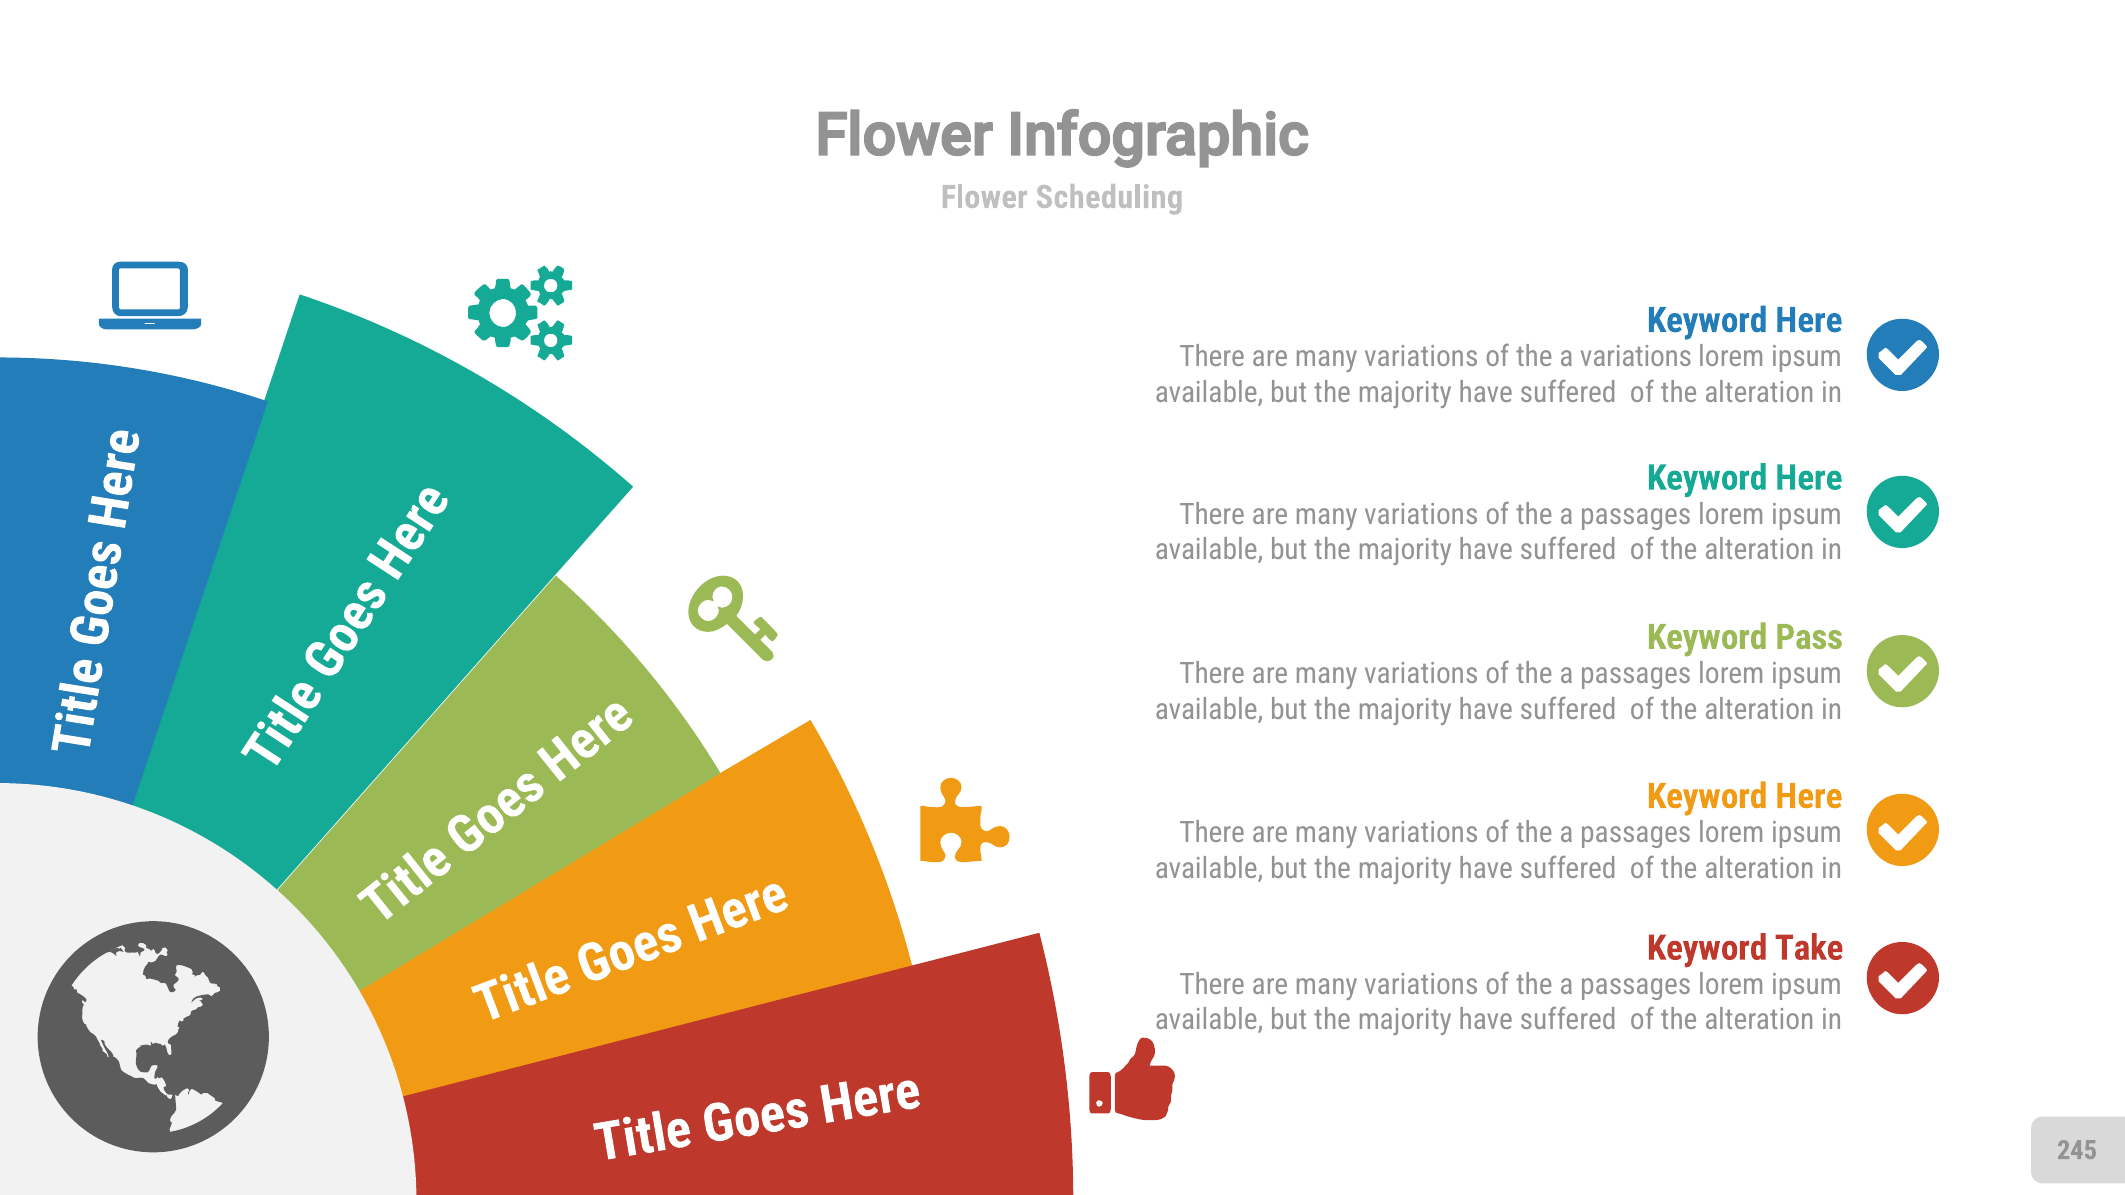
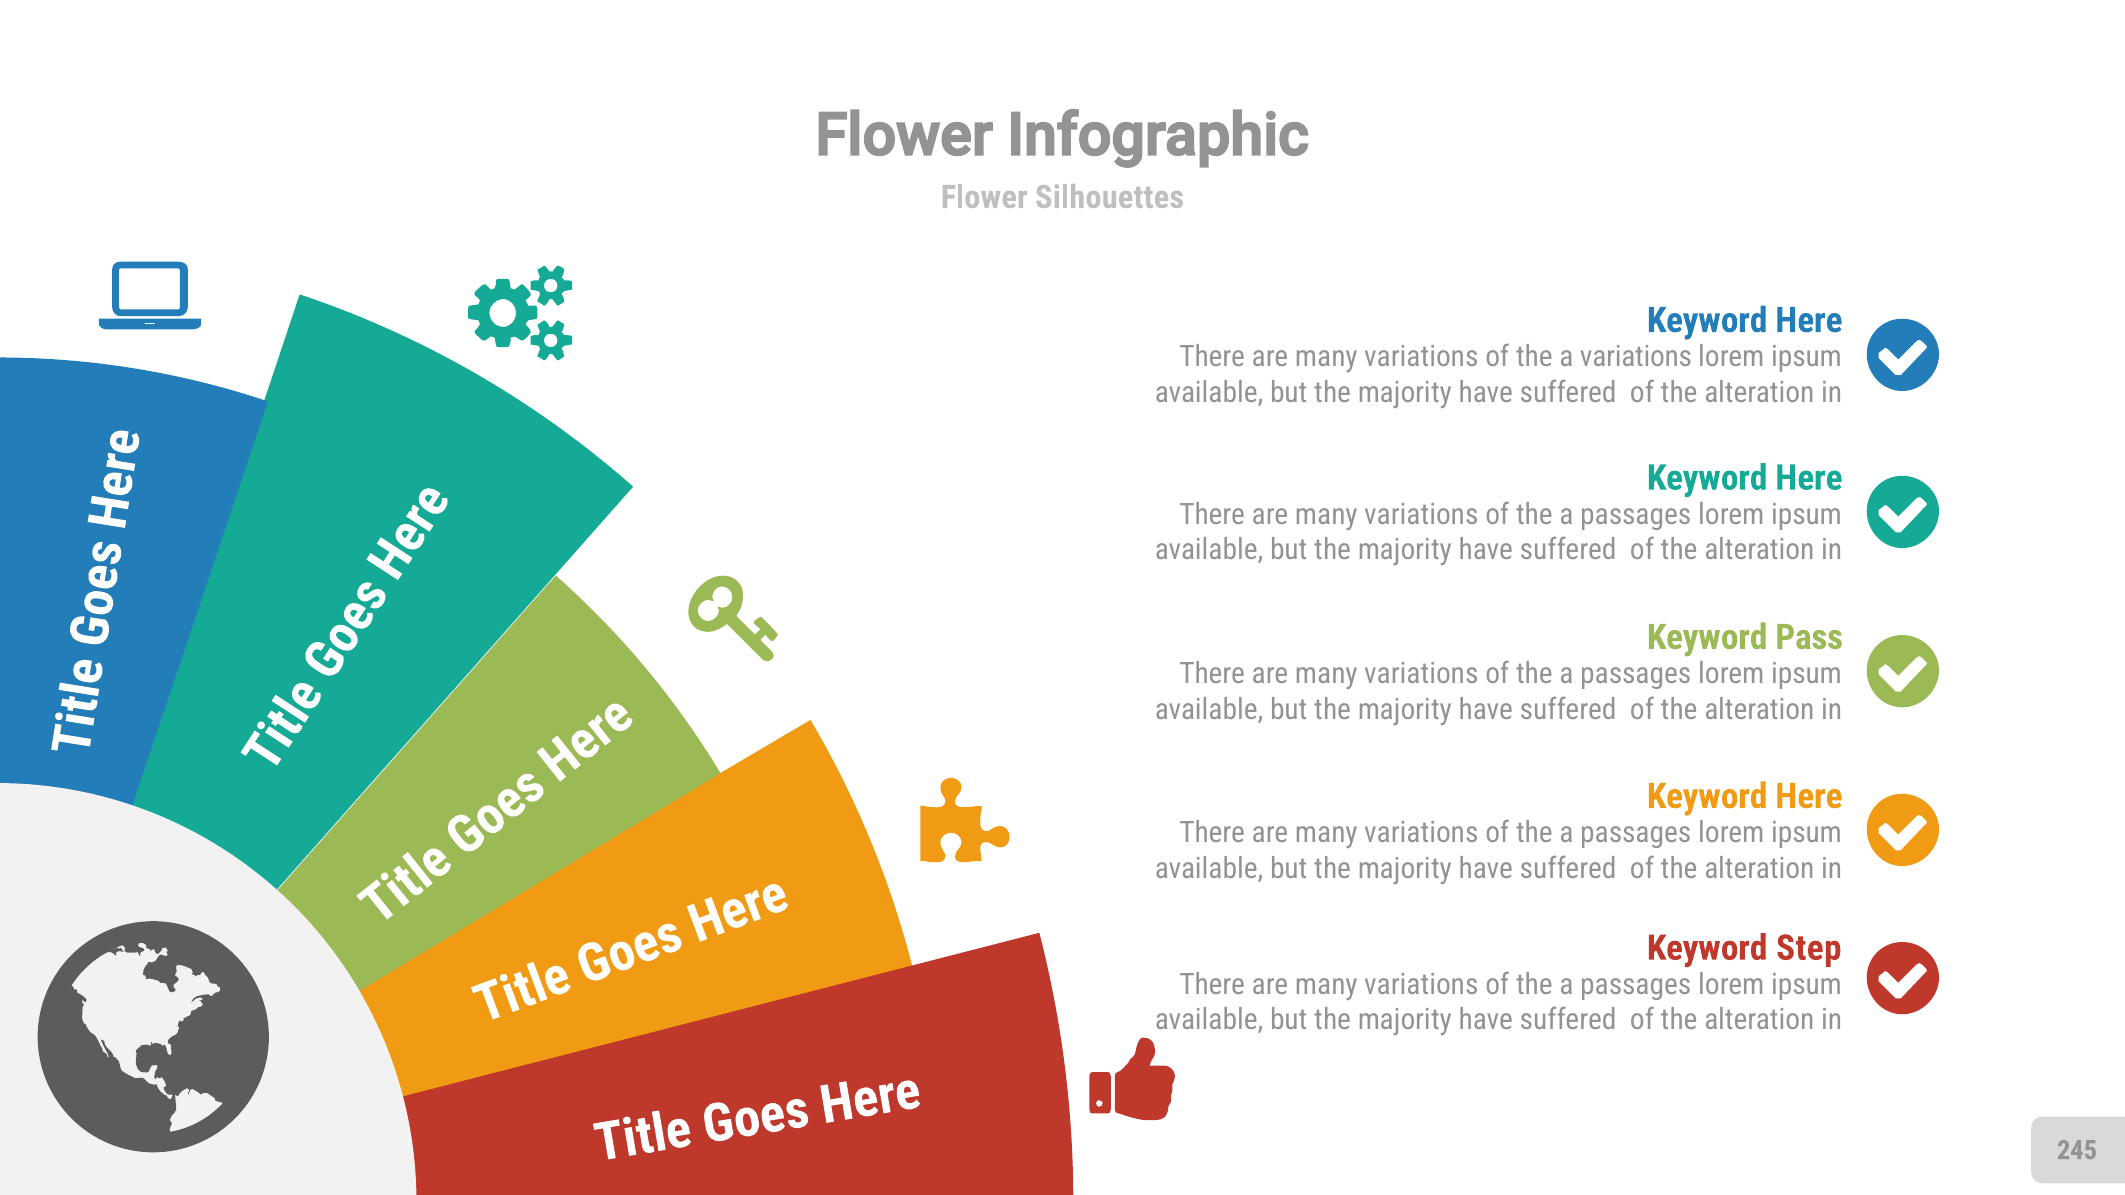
Scheduling: Scheduling -> Silhouettes
Take: Take -> Step
